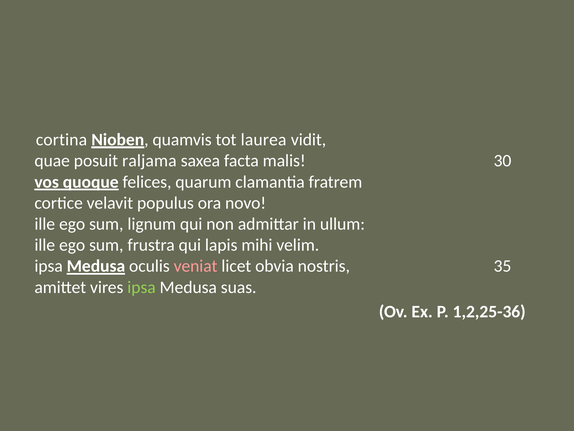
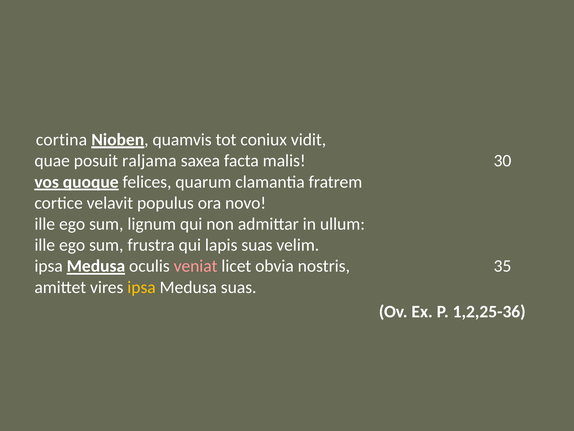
laurea: laurea -> coniux
lapis mihi: mihi -> suas
ipsa at (142, 287) colour: light green -> yellow
